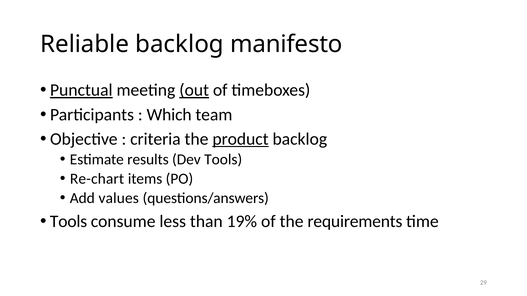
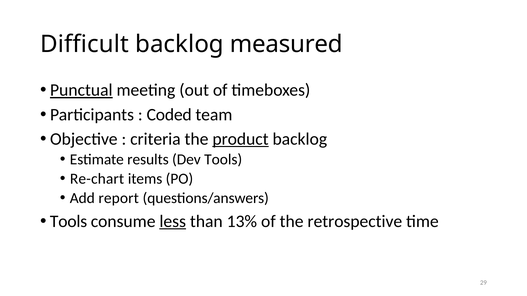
Reliable: Reliable -> Difficult
manifesto: manifesto -> measured
out underline: present -> none
Which: Which -> Coded
values: values -> report
less underline: none -> present
19%: 19% -> 13%
requirements: requirements -> retrospective
